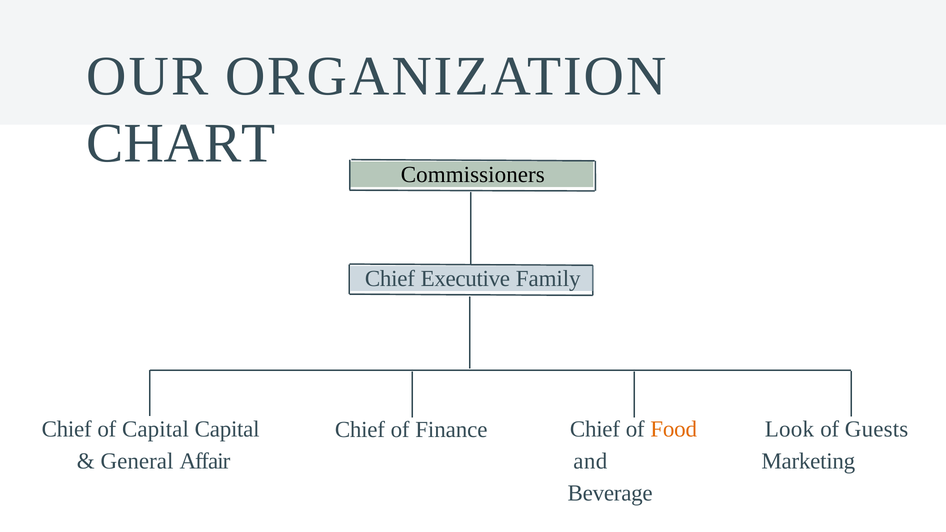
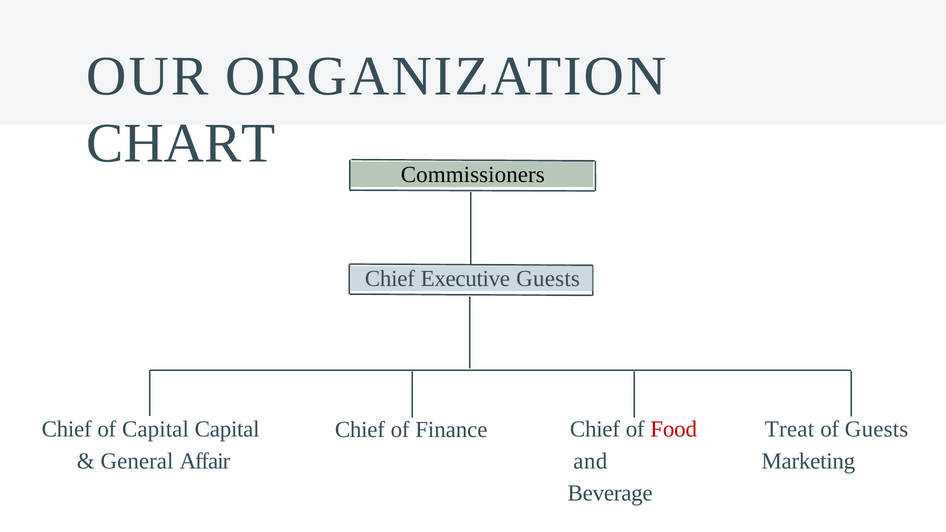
Executive Family: Family -> Guests
Look: Look -> Treat
Food colour: orange -> red
